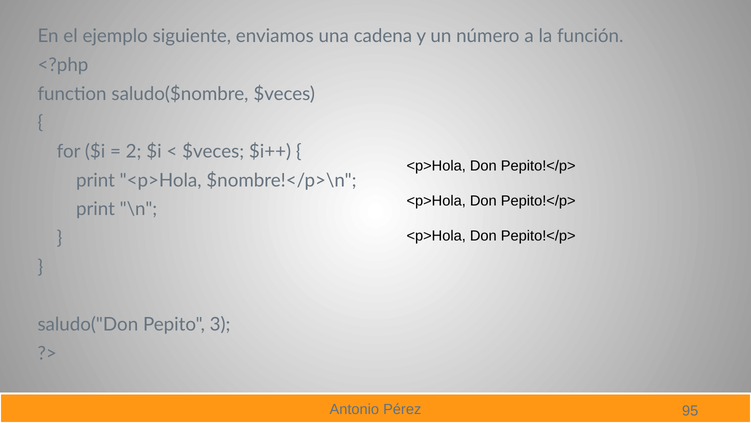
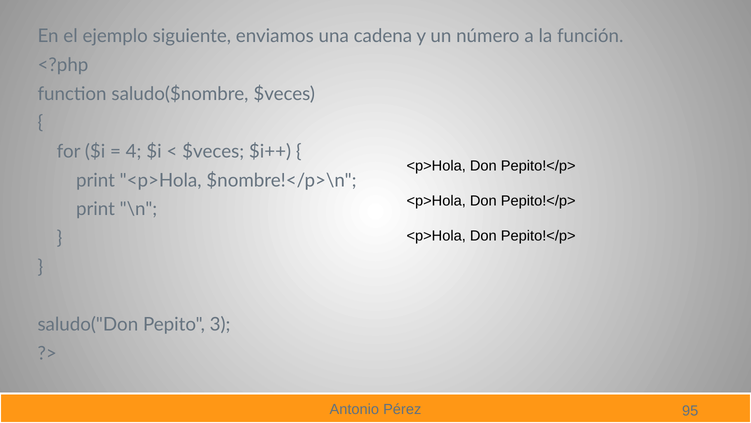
2: 2 -> 4
